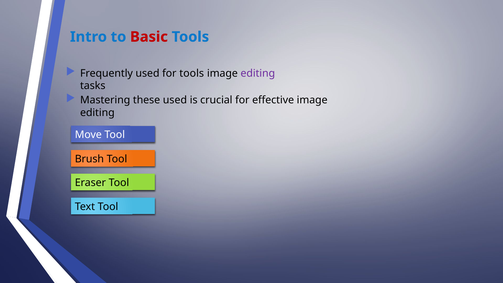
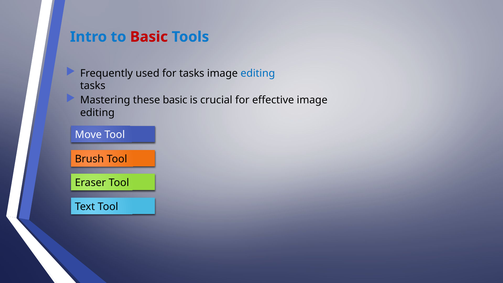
for tools: tools -> tasks
editing at (258, 73) colour: purple -> blue
these used: used -> basic
